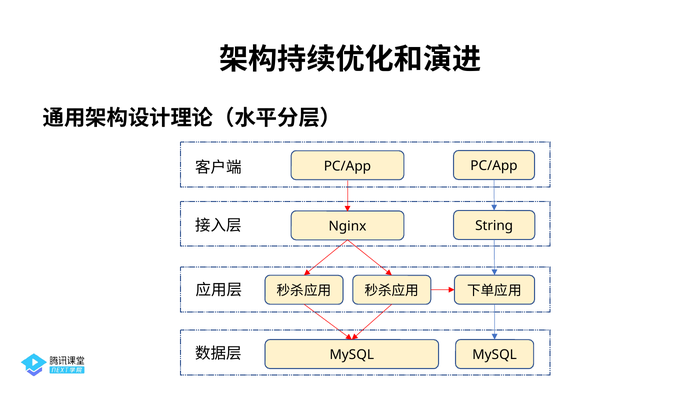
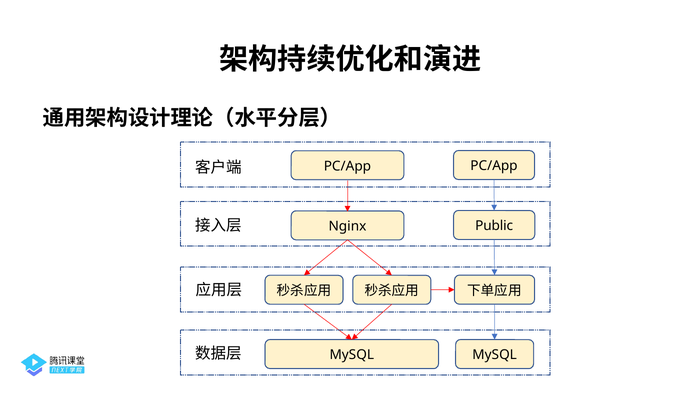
String: String -> Public
